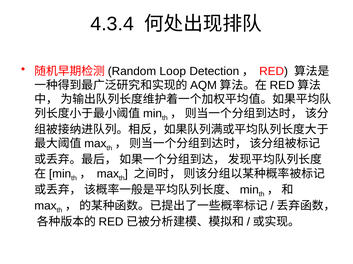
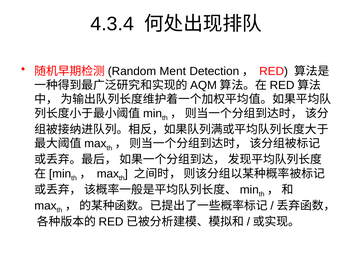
Loop: Loop -> Ment
